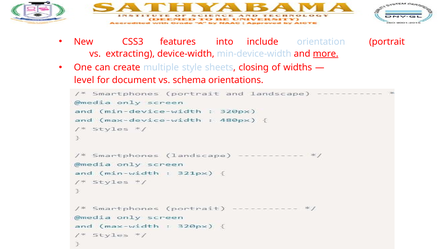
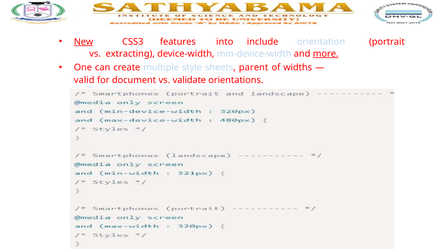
New underline: none -> present
closing: closing -> parent
level: level -> valid
schema: schema -> validate
